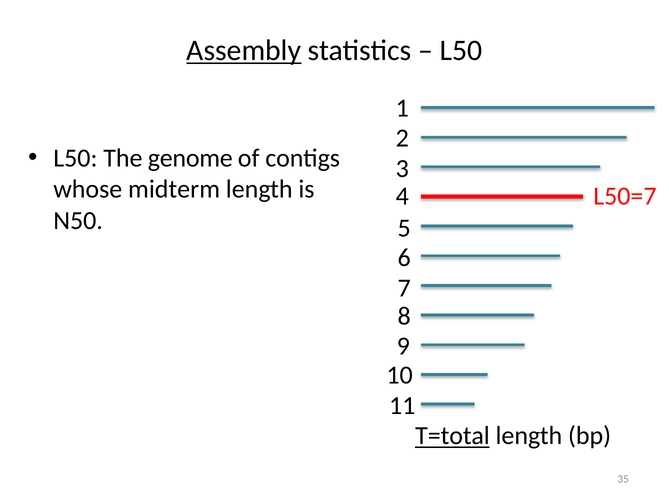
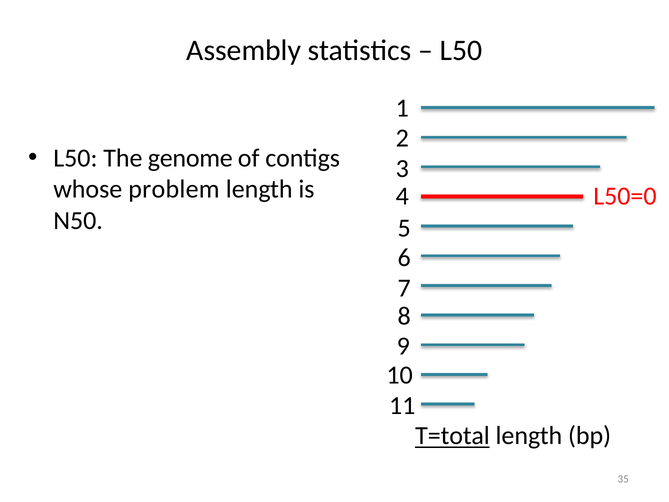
Assembly underline: present -> none
midterm: midterm -> problem
L50=7: L50=7 -> L50=0
